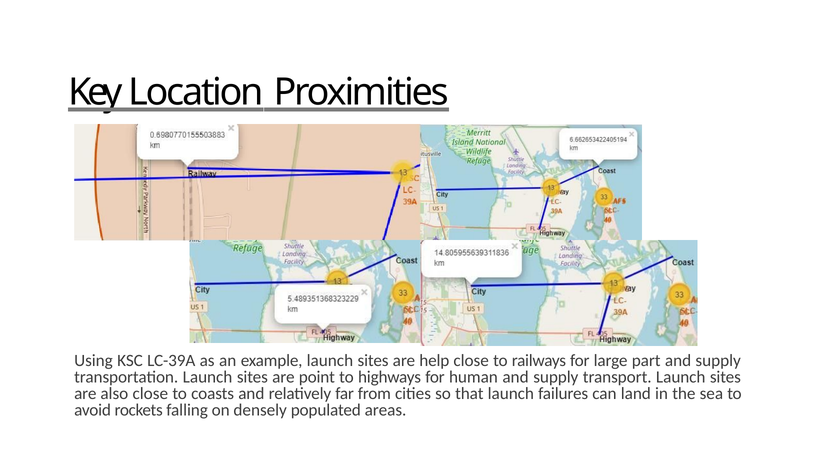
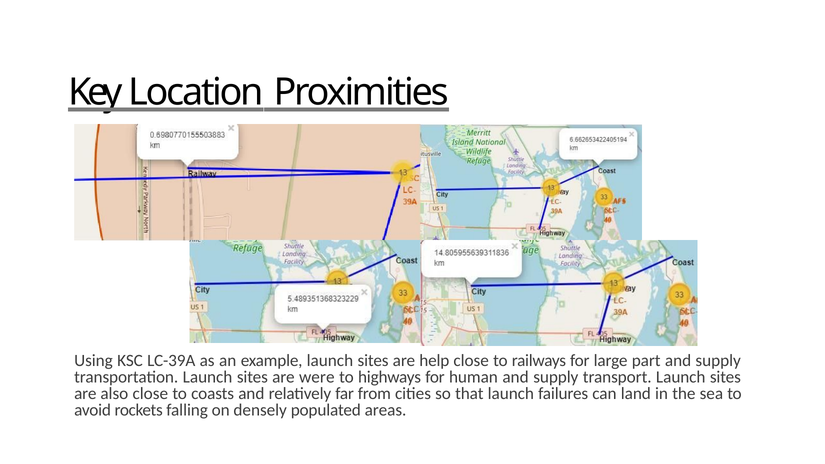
point: point -> were
